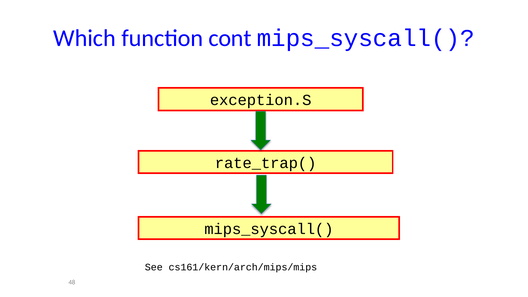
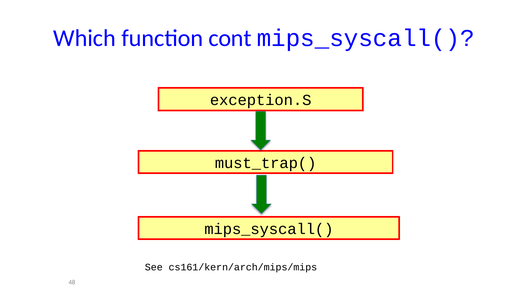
rate_trap(: rate_trap( -> must_trap(
